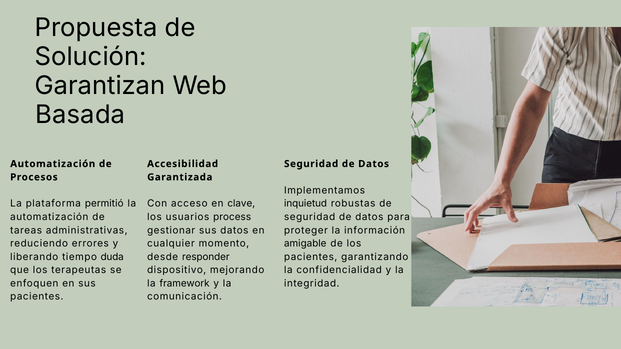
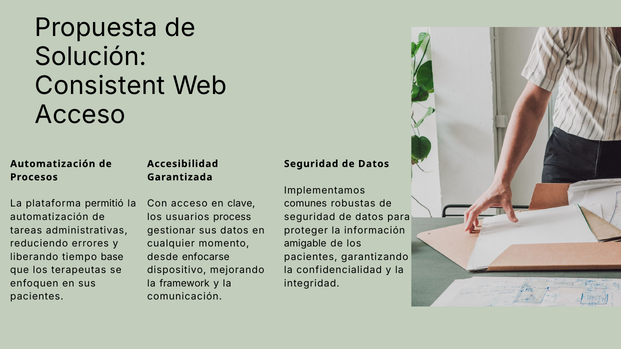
Garantizan: Garantizan -> Consistent
Basada at (80, 115): Basada -> Acceso
inquietud: inquietud -> comunes
duda: duda -> base
responder: responder -> enfocarse
